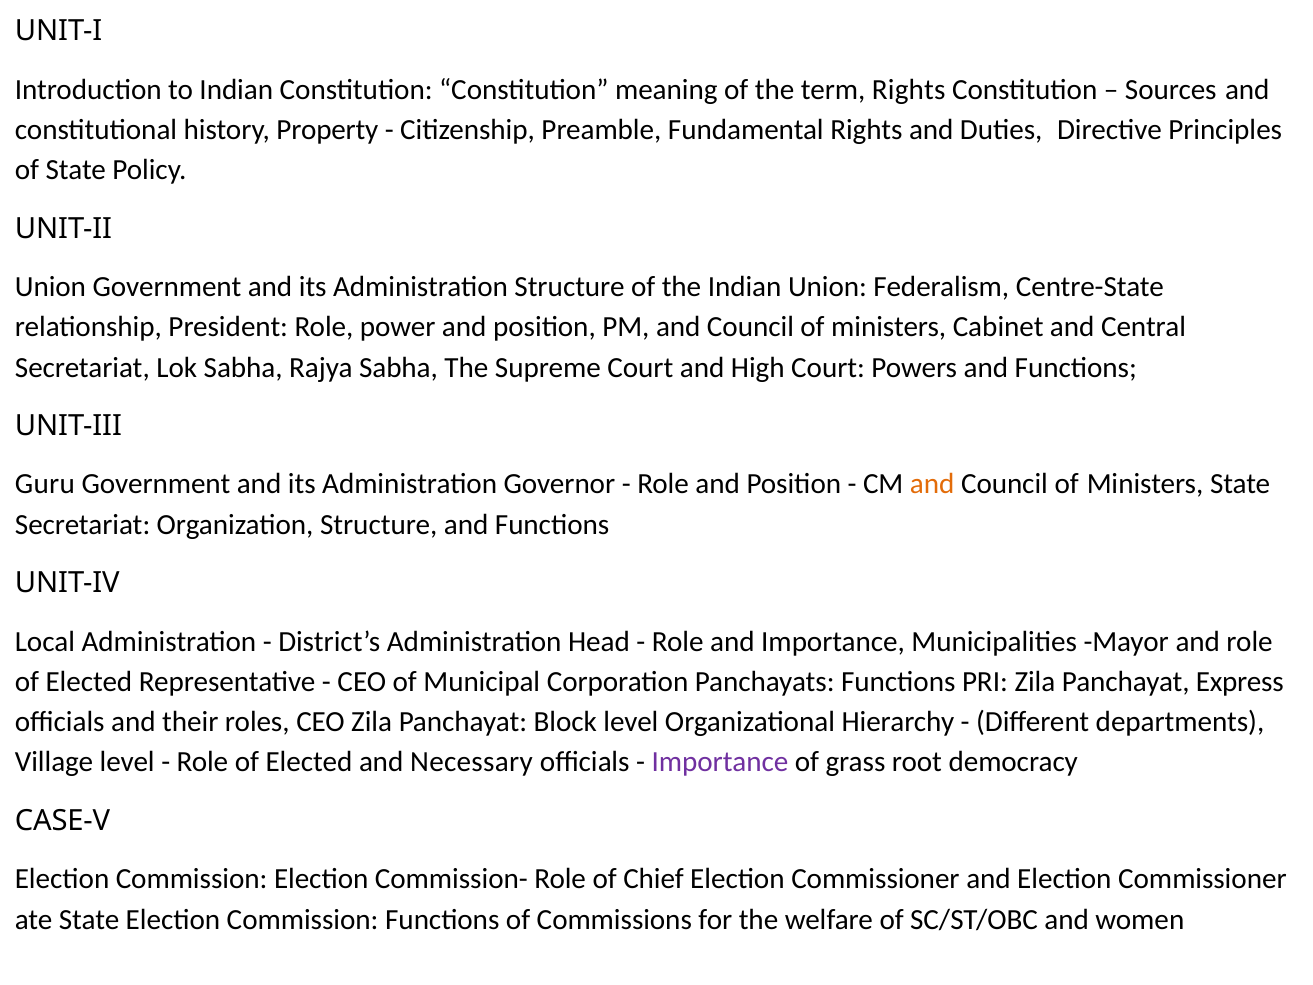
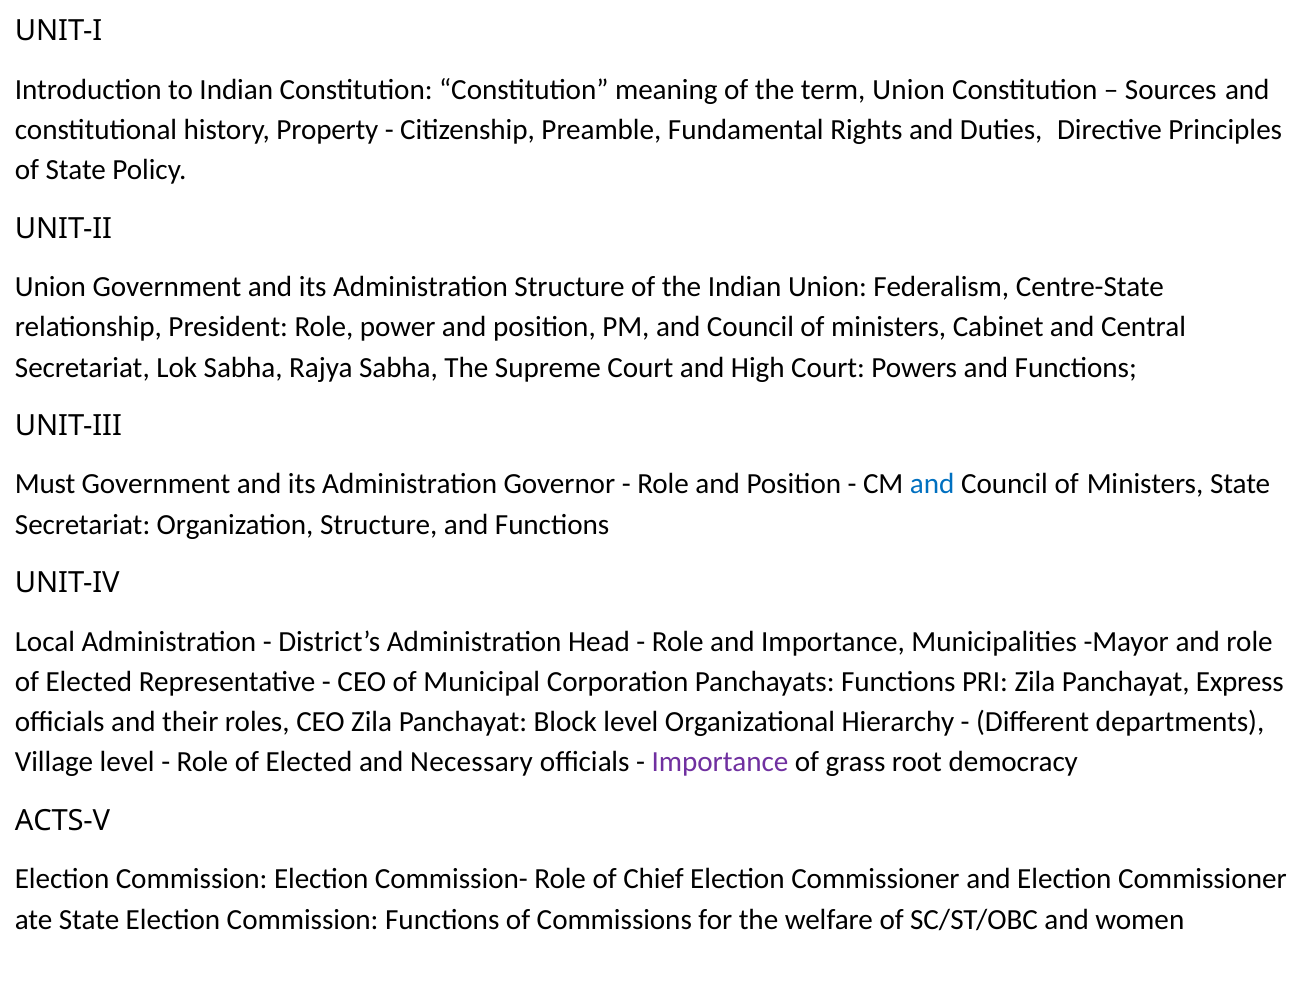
term Rights: Rights -> Union
Guru: Guru -> Must
and at (932, 484) colour: orange -> blue
CASE-V: CASE-V -> ACTS-V
